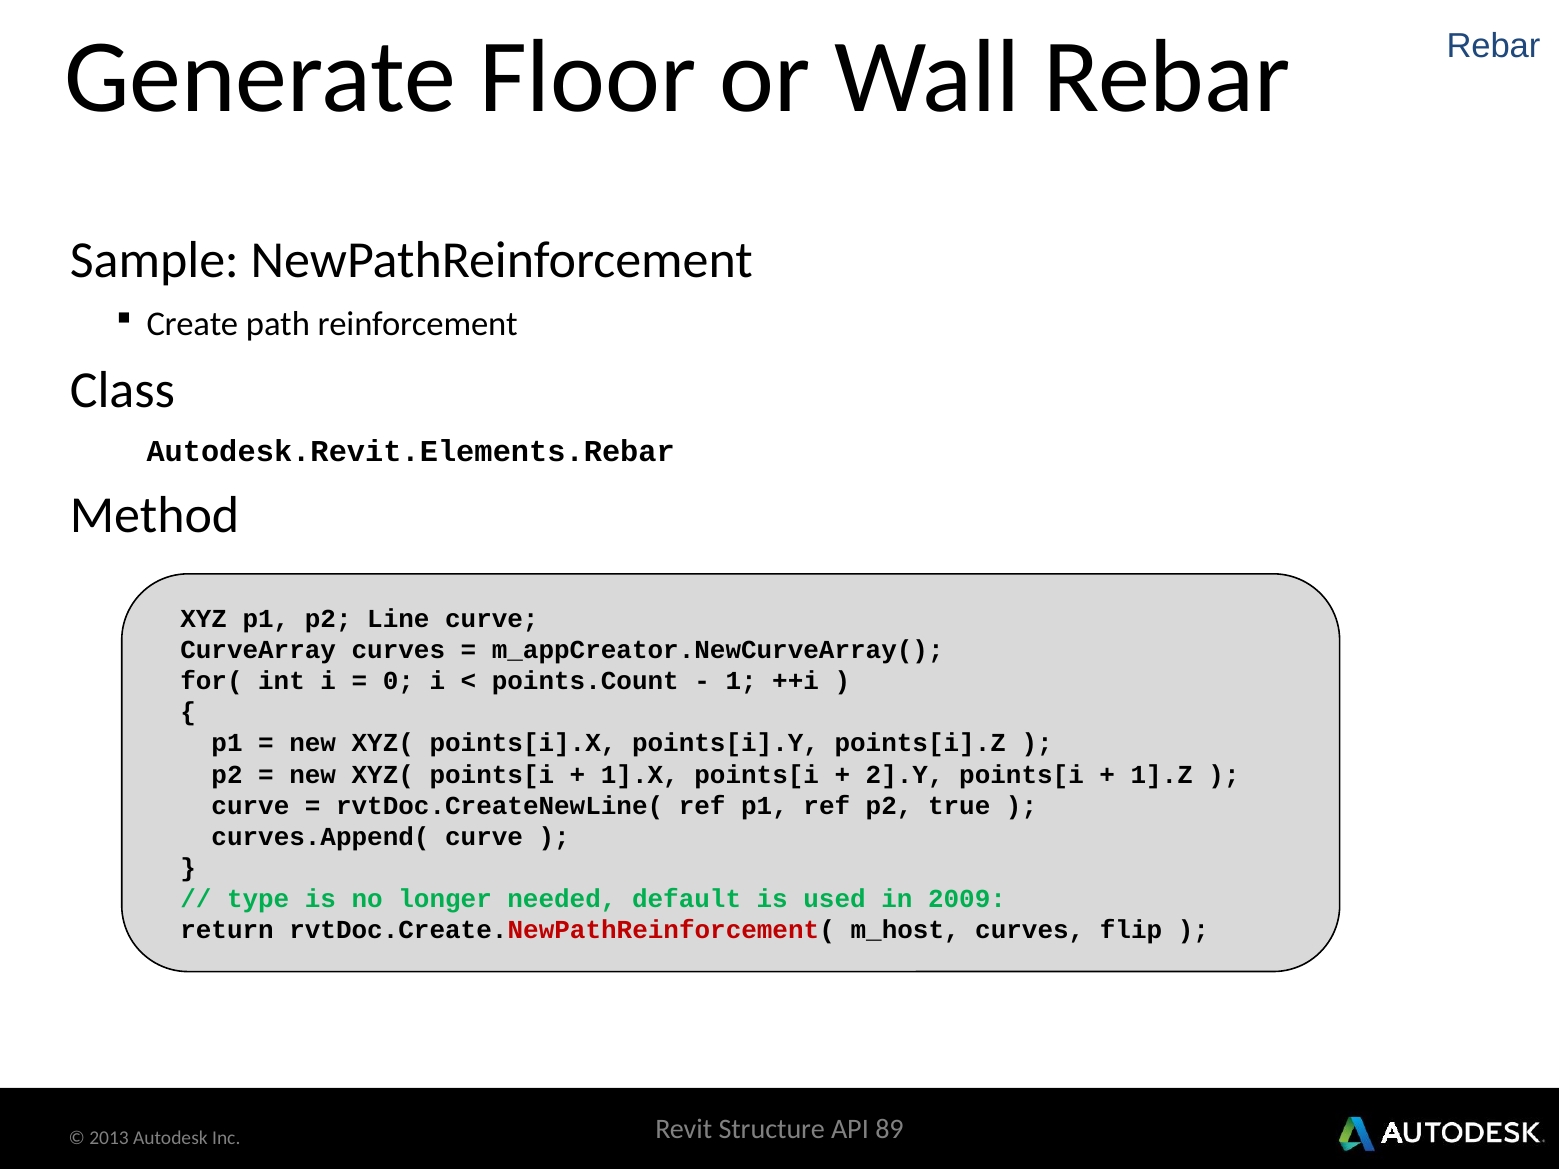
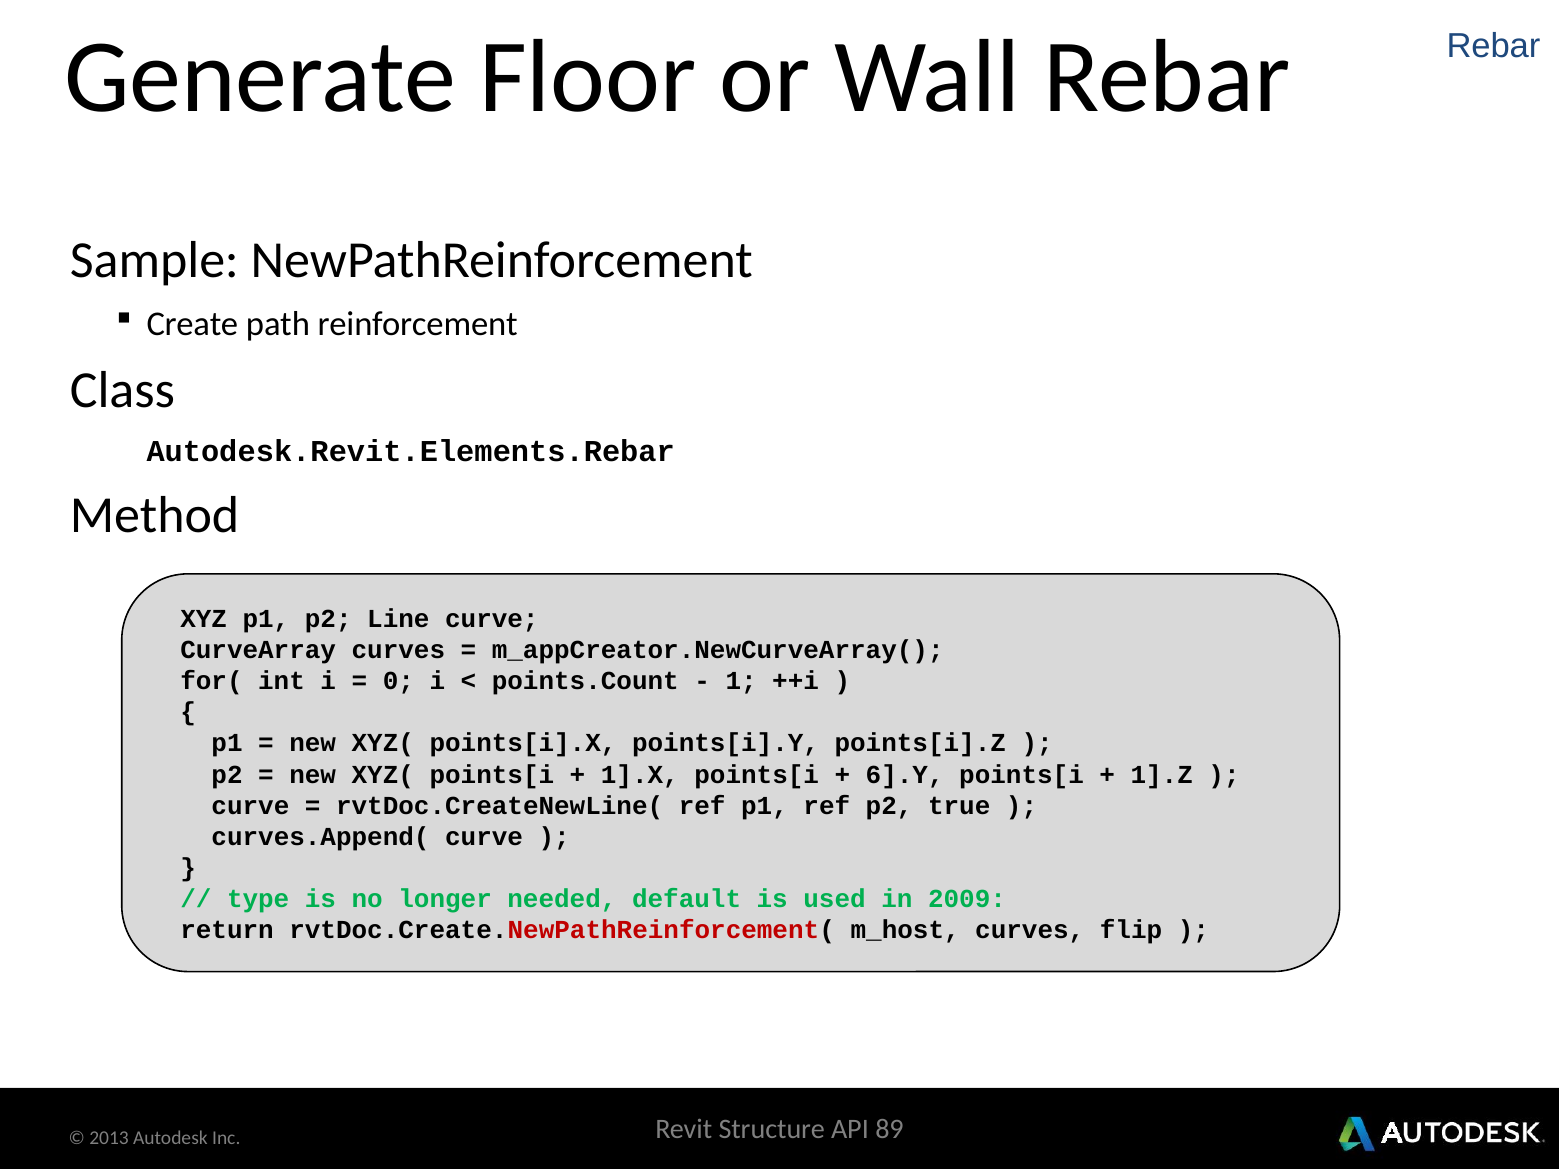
2].Y: 2].Y -> 6].Y
